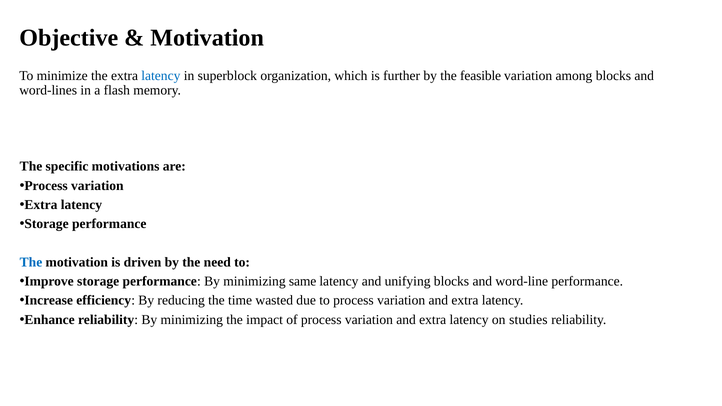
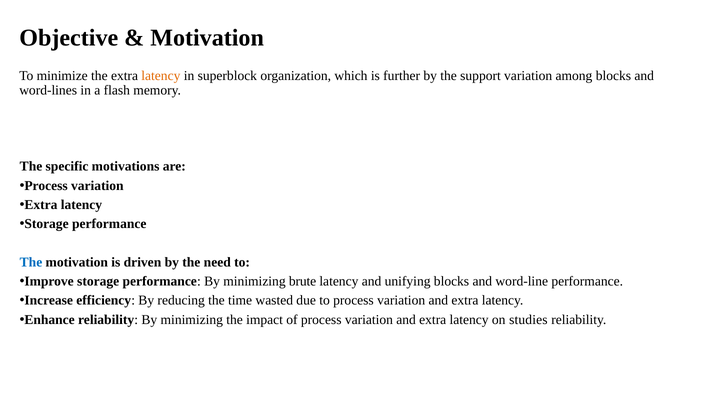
latency at (161, 76) colour: blue -> orange
feasible: feasible -> support
same: same -> brute
